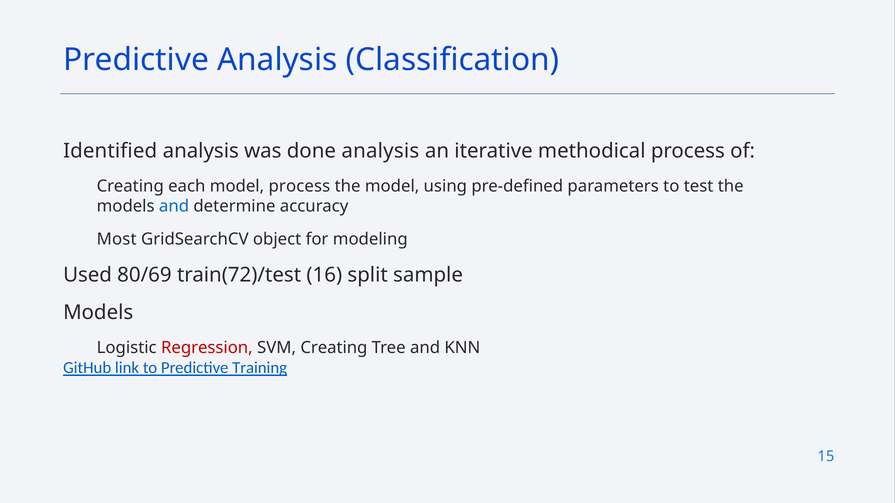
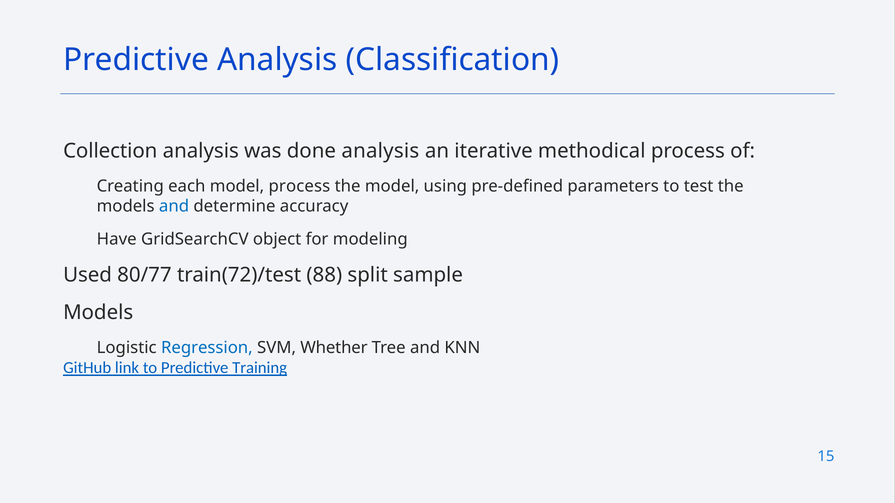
Identified: Identified -> Collection
Most: Most -> Have
80/69: 80/69 -> 80/77
16: 16 -> 88
Regression colour: red -> blue
SVM Creating: Creating -> Whether
